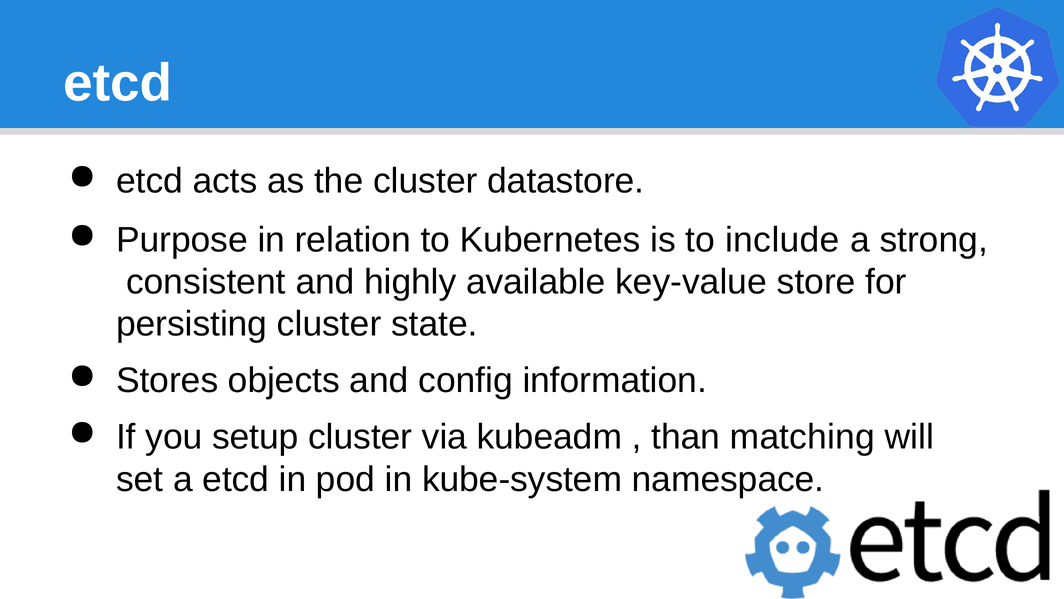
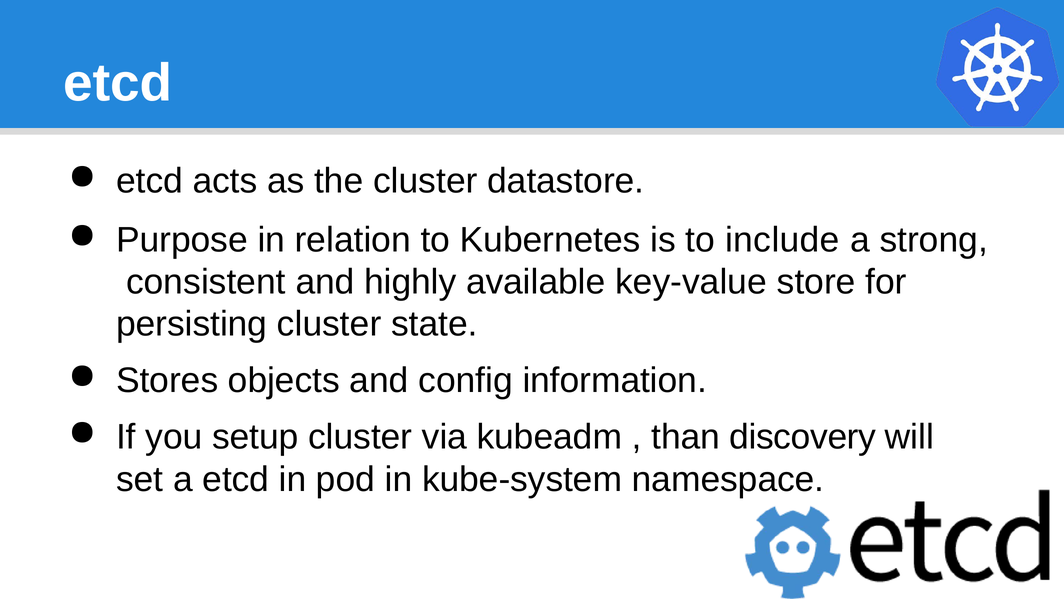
matching: matching -> discovery
